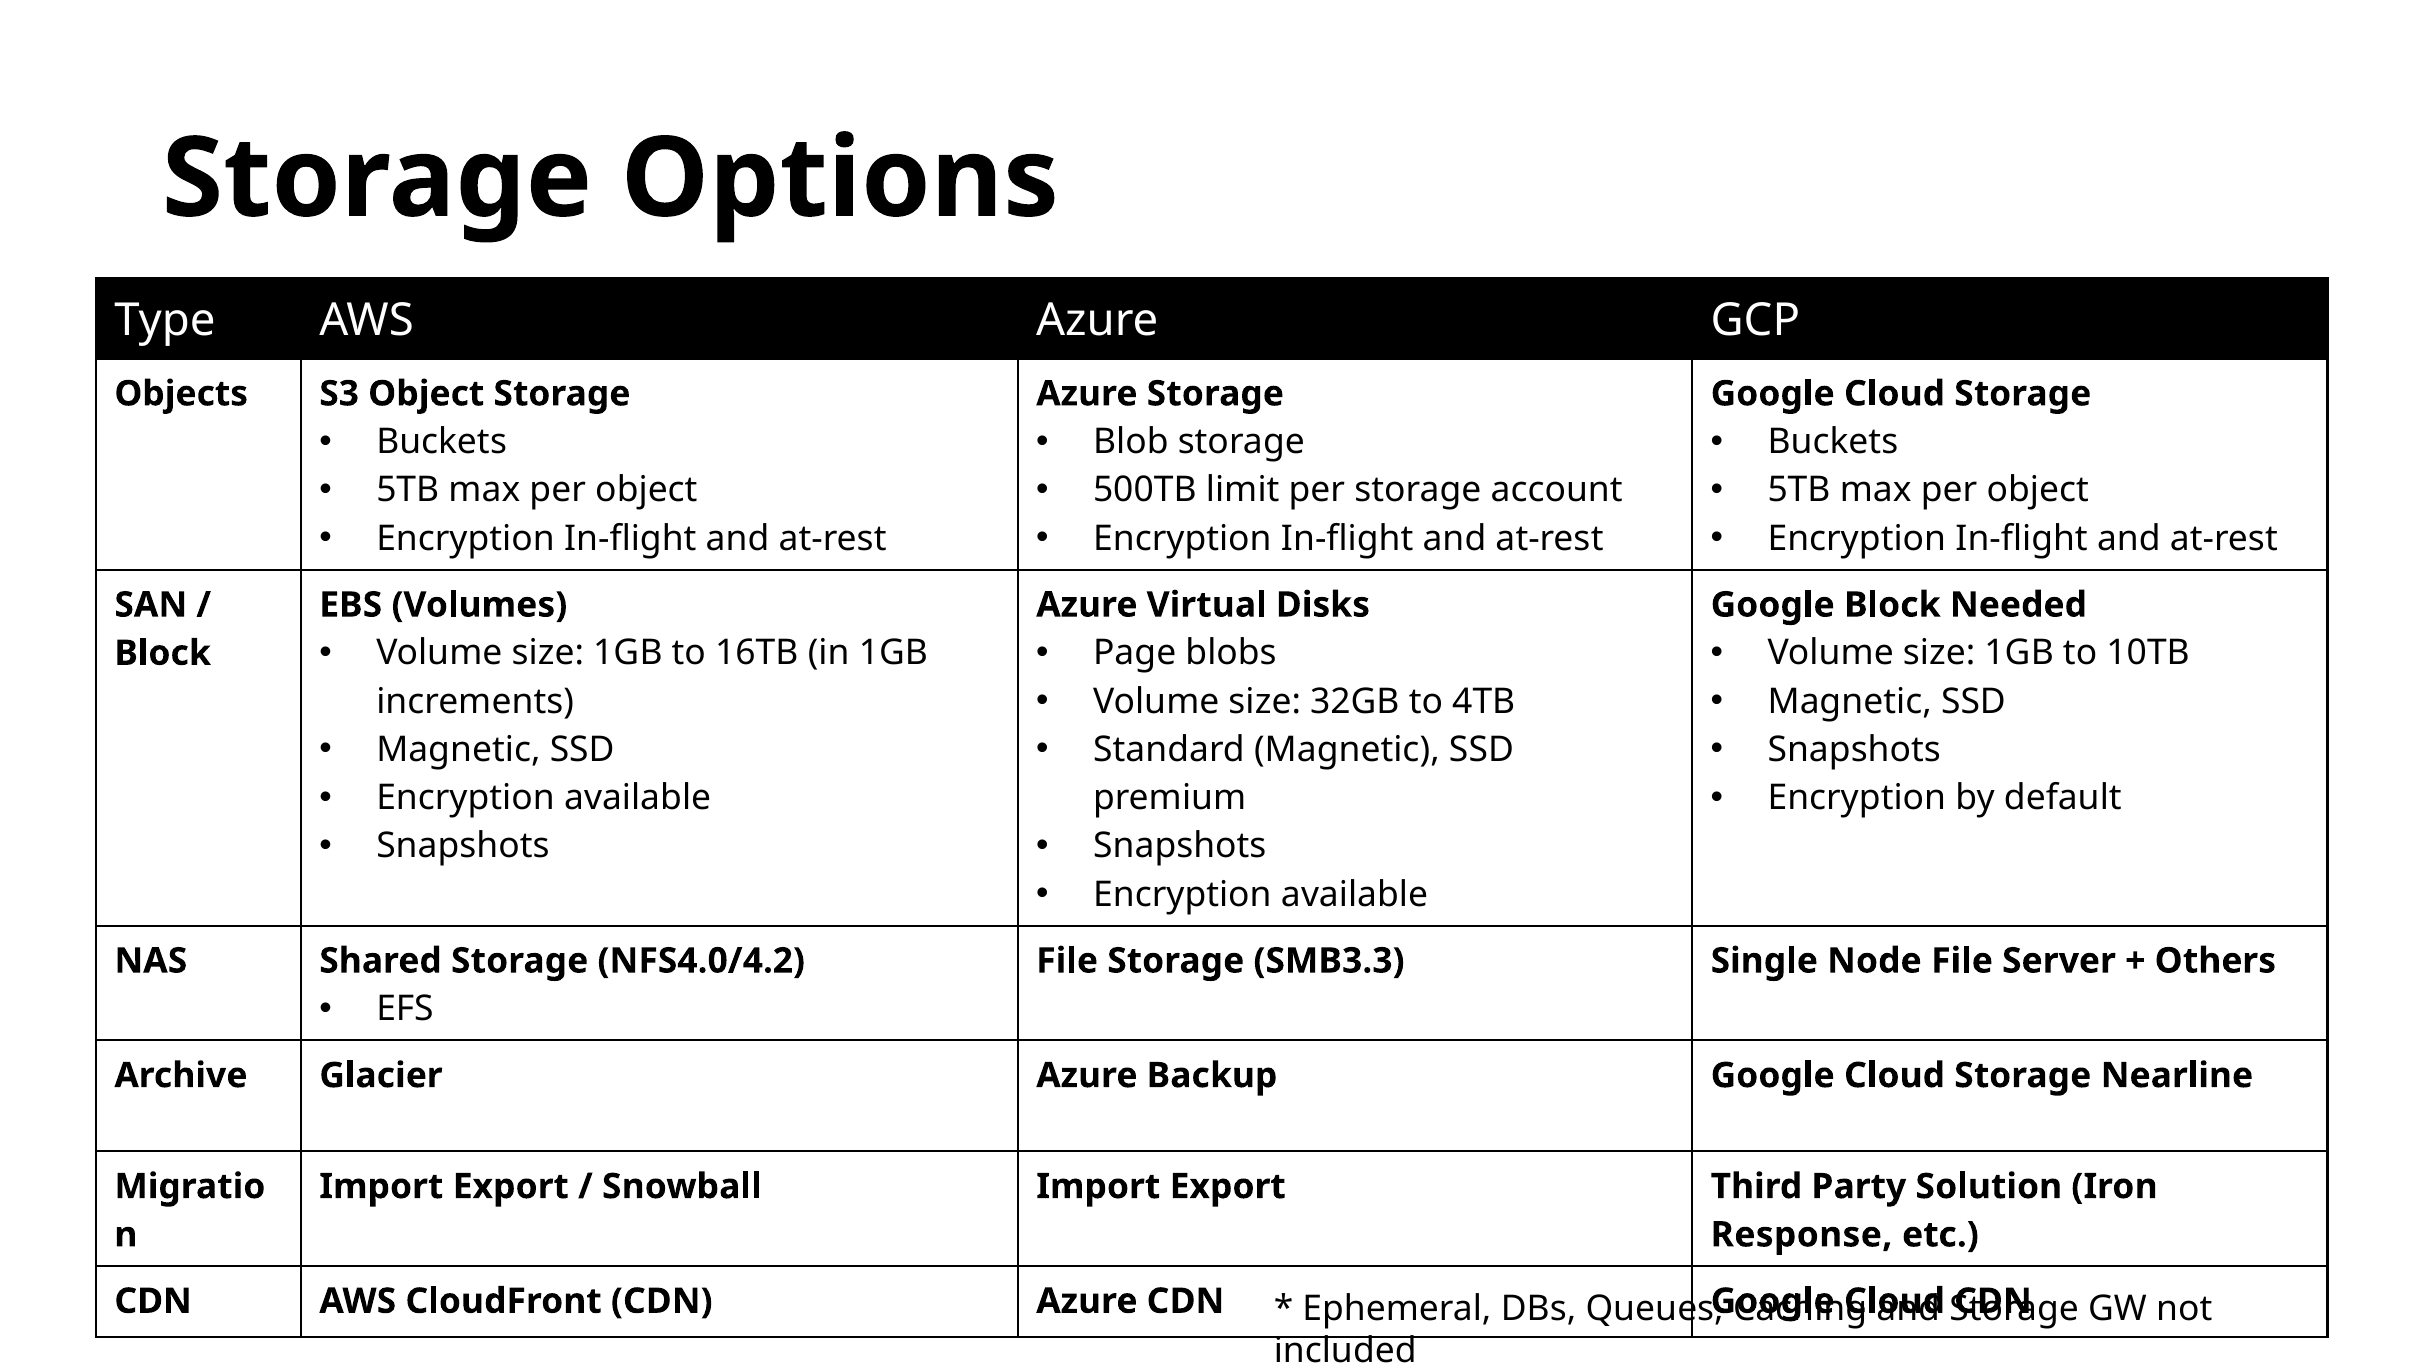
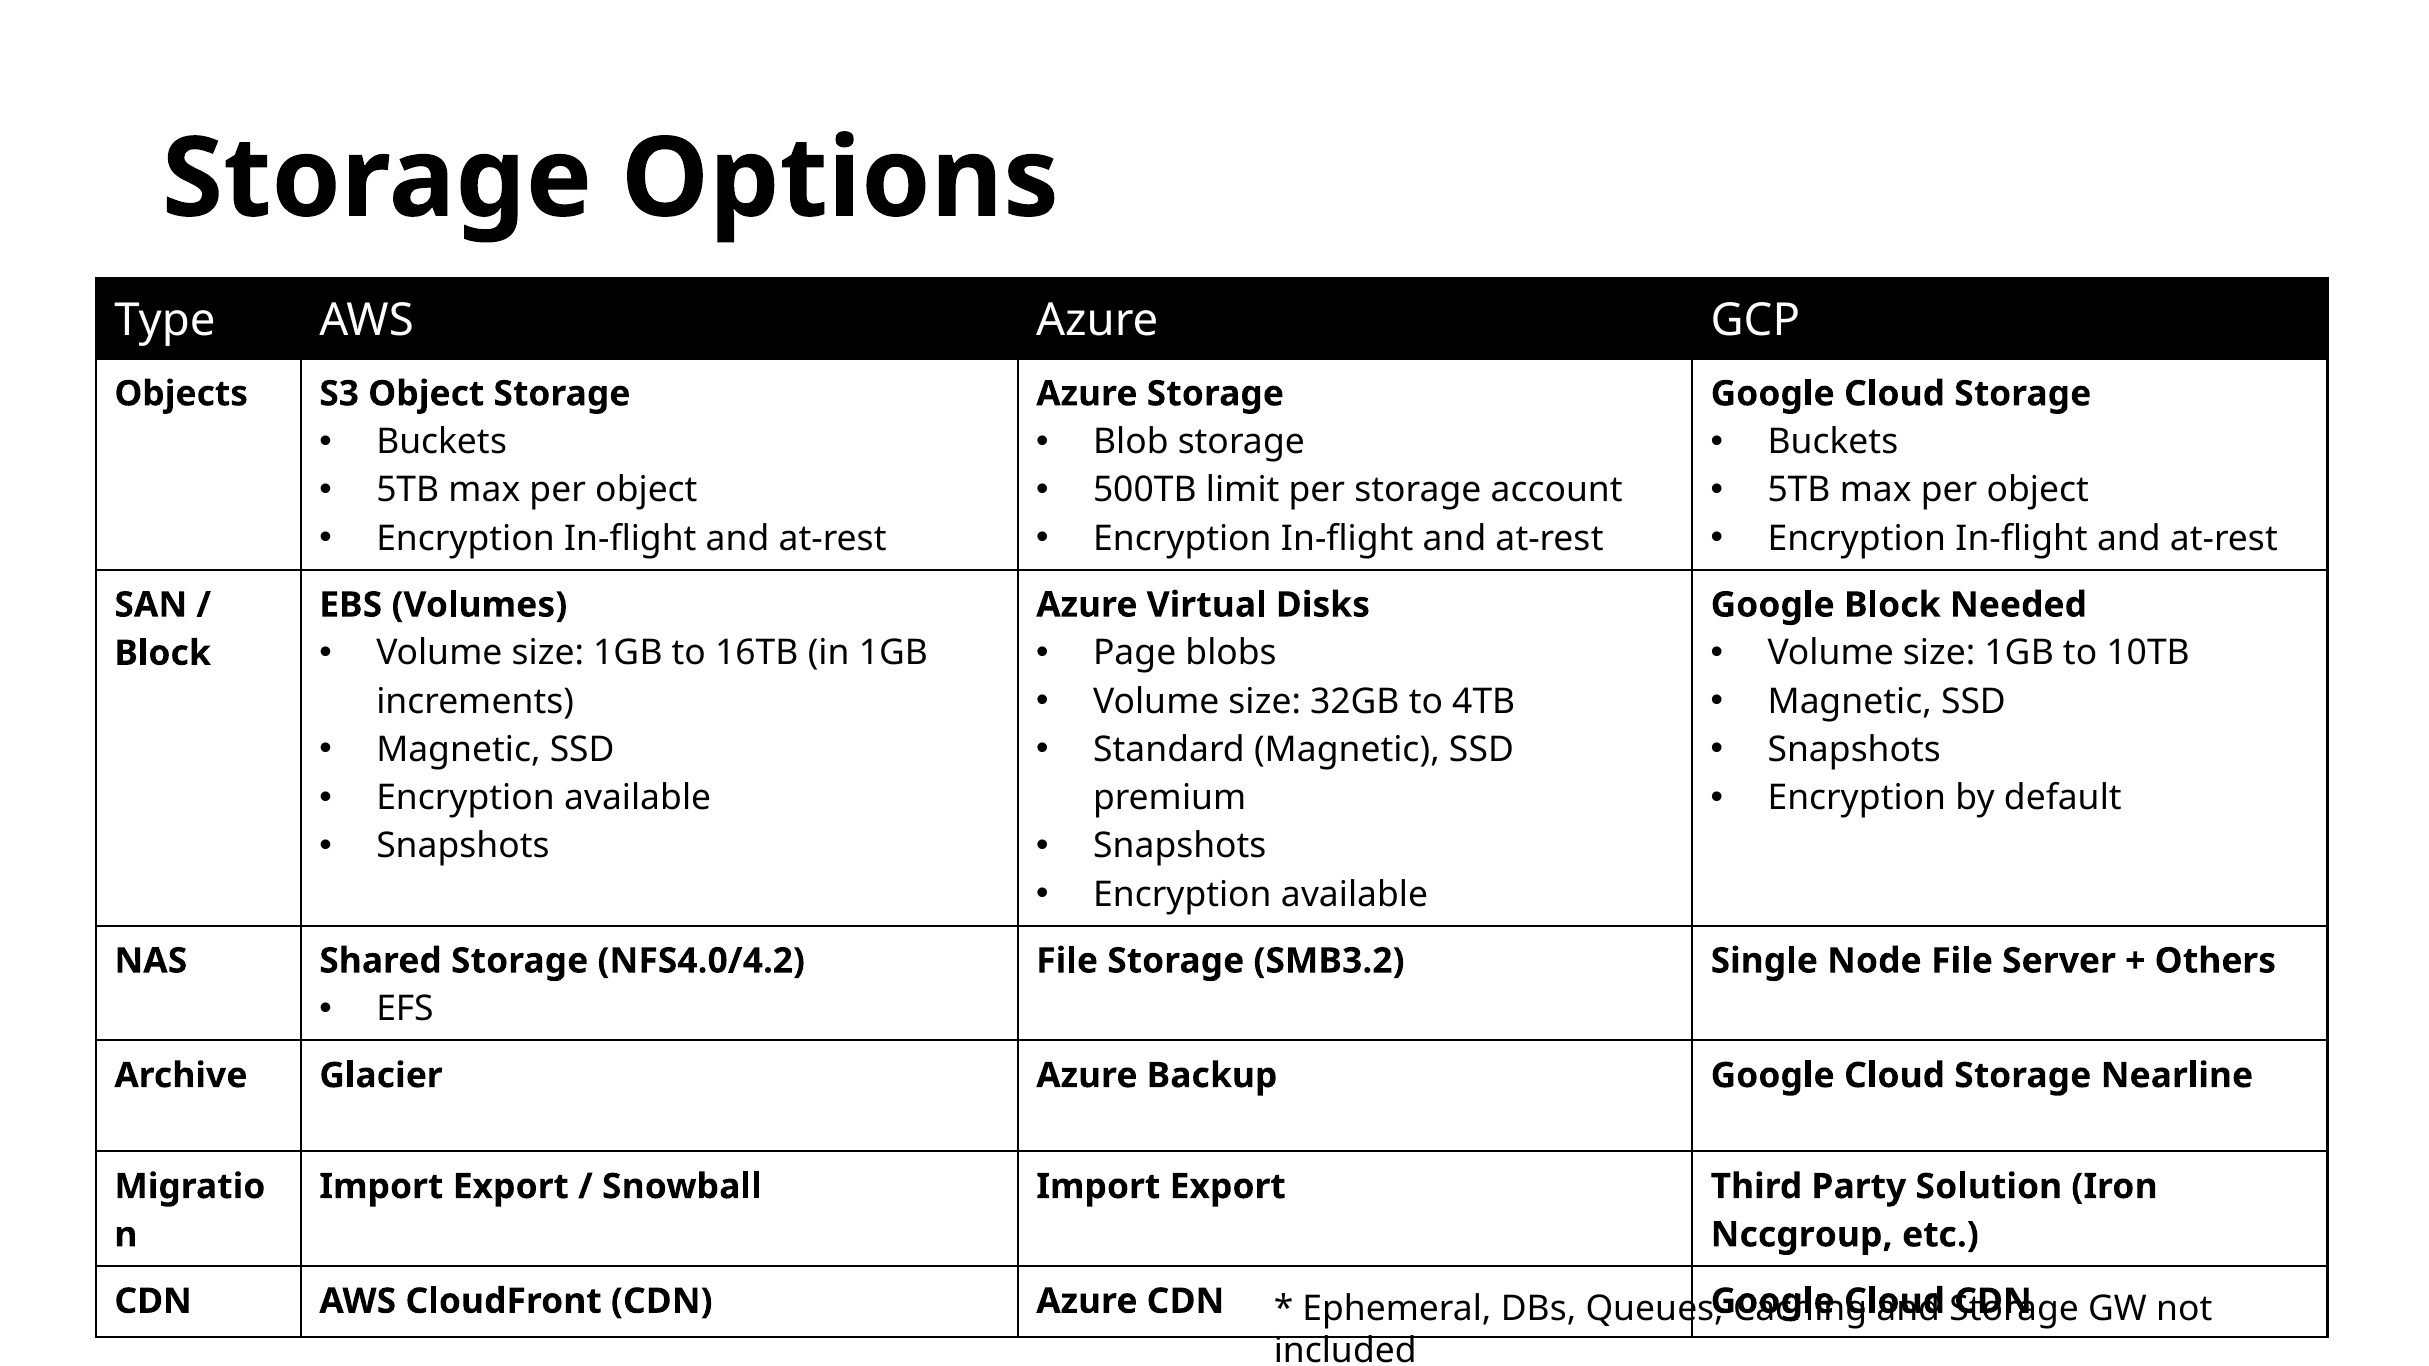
SMB3.3: SMB3.3 -> SMB3.2
Response: Response -> Nccgroup
